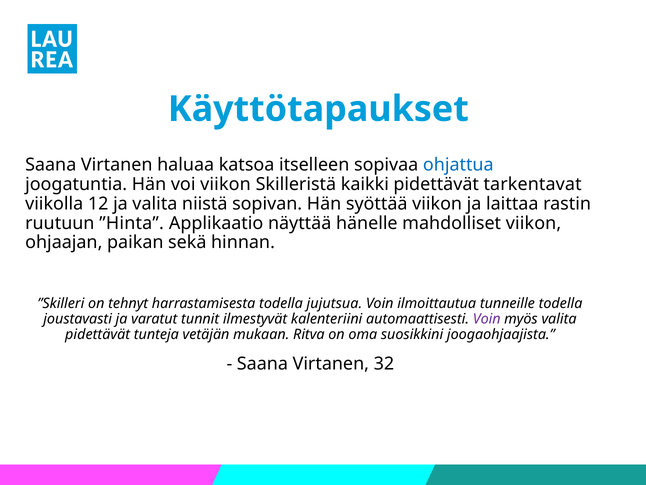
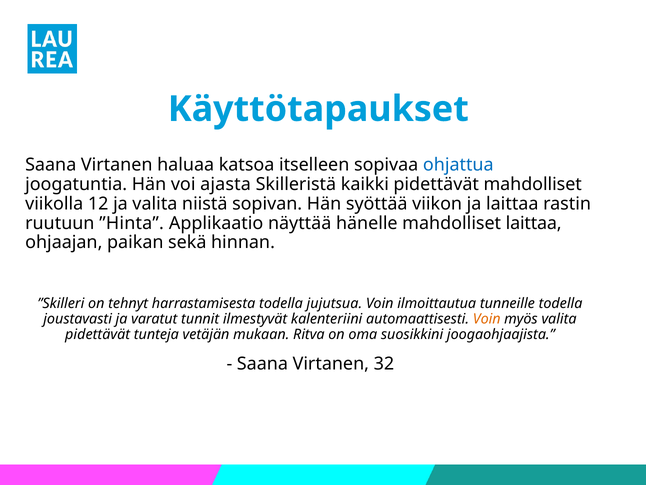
voi viikon: viikon -> ajasta
pidettävät tarkentavat: tarkentavat -> mahdolliset
mahdolliset viikon: viikon -> laittaa
Voin at (487, 319) colour: purple -> orange
